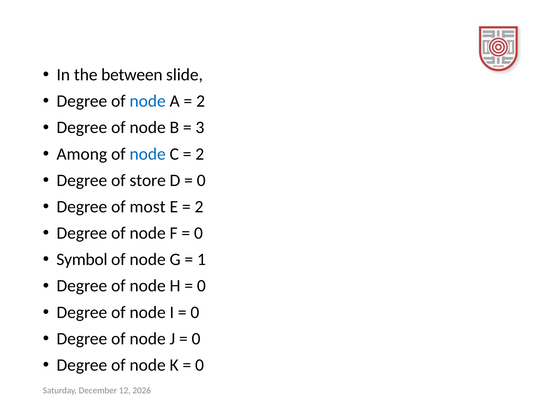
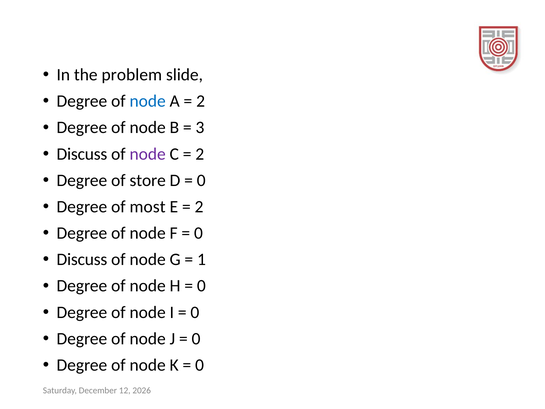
between: between -> problem
Among at (82, 154): Among -> Discuss
node at (148, 154) colour: blue -> purple
Symbol at (82, 259): Symbol -> Discuss
